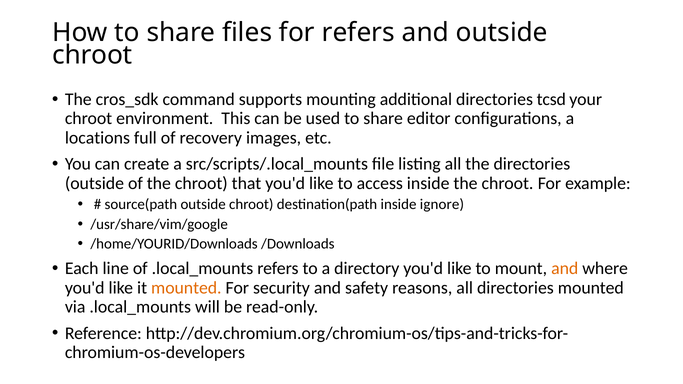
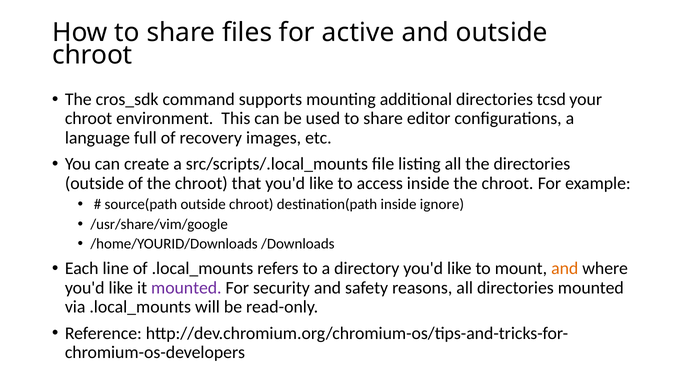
for refers: refers -> active
locations: locations -> language
mounted at (186, 288) colour: orange -> purple
